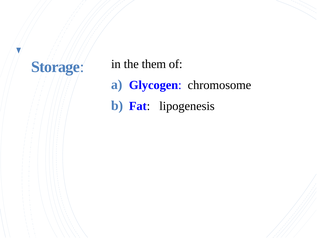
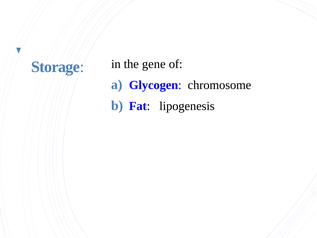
them: them -> gene
